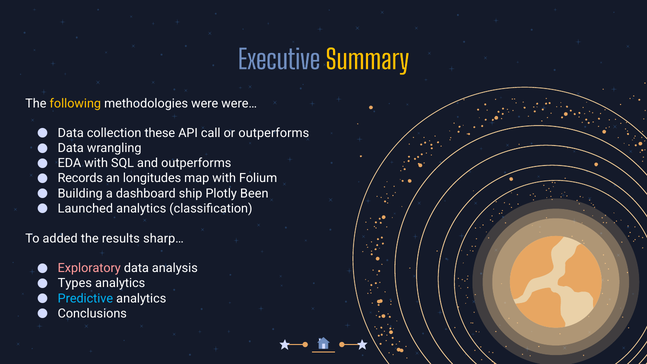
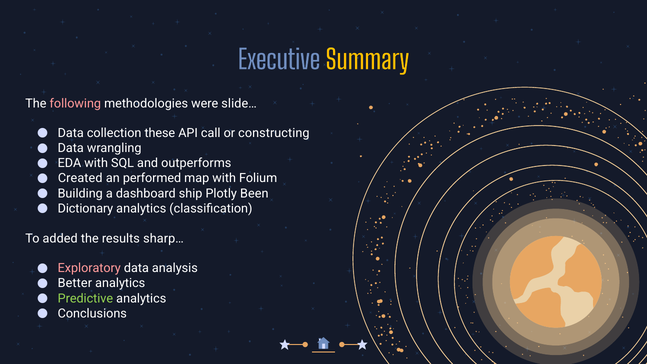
following colour: yellow -> pink
were…: were… -> slide…
or outperforms: outperforms -> constructing
Records: Records -> Created
longitudes: longitudes -> performed
Launched: Launched -> Dictionary
Types: Types -> Better
Predictive colour: light blue -> light green
